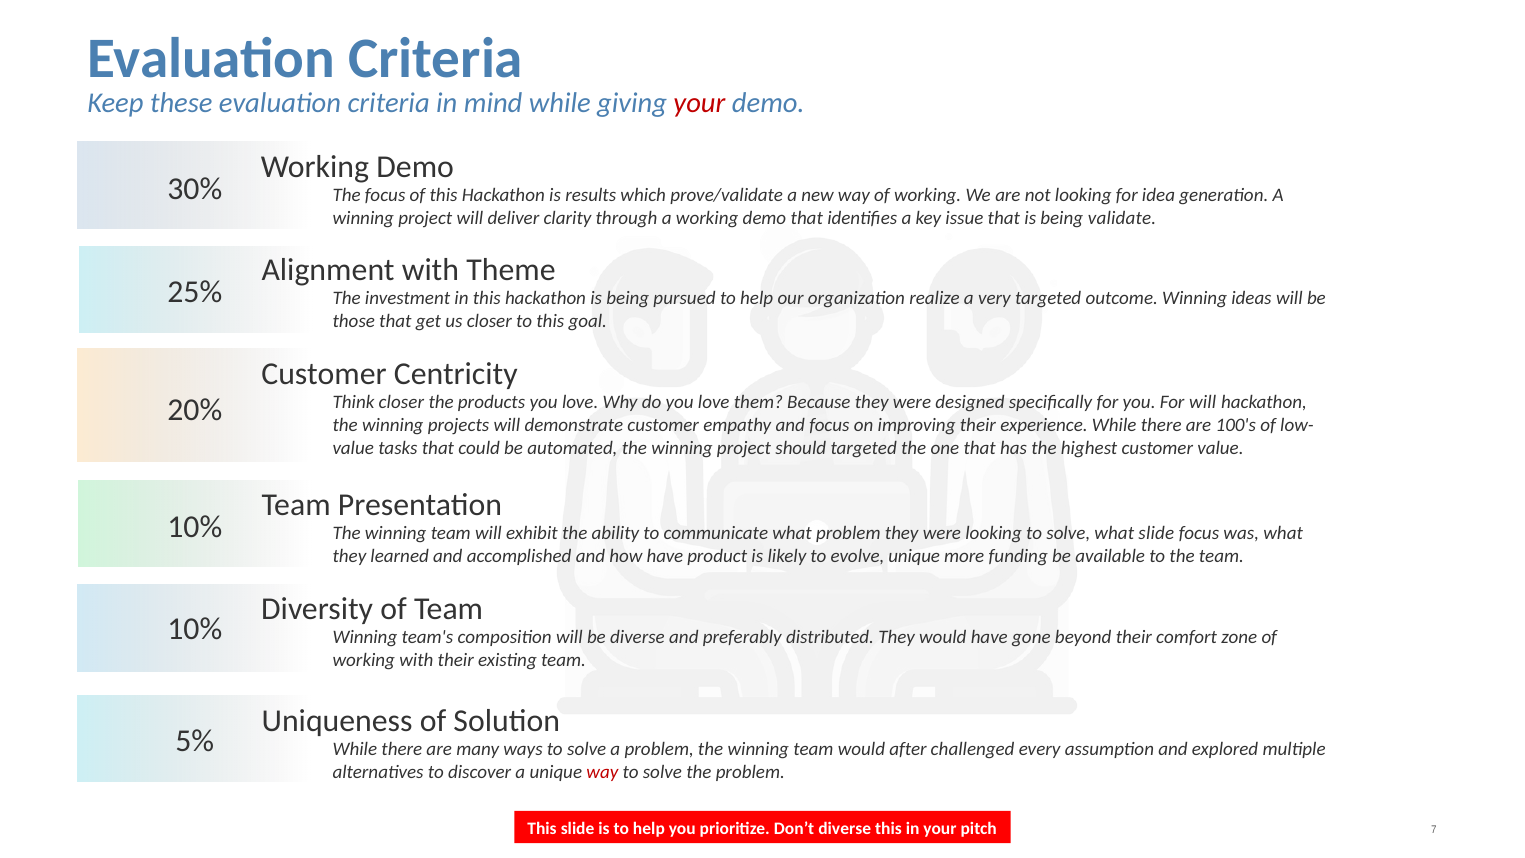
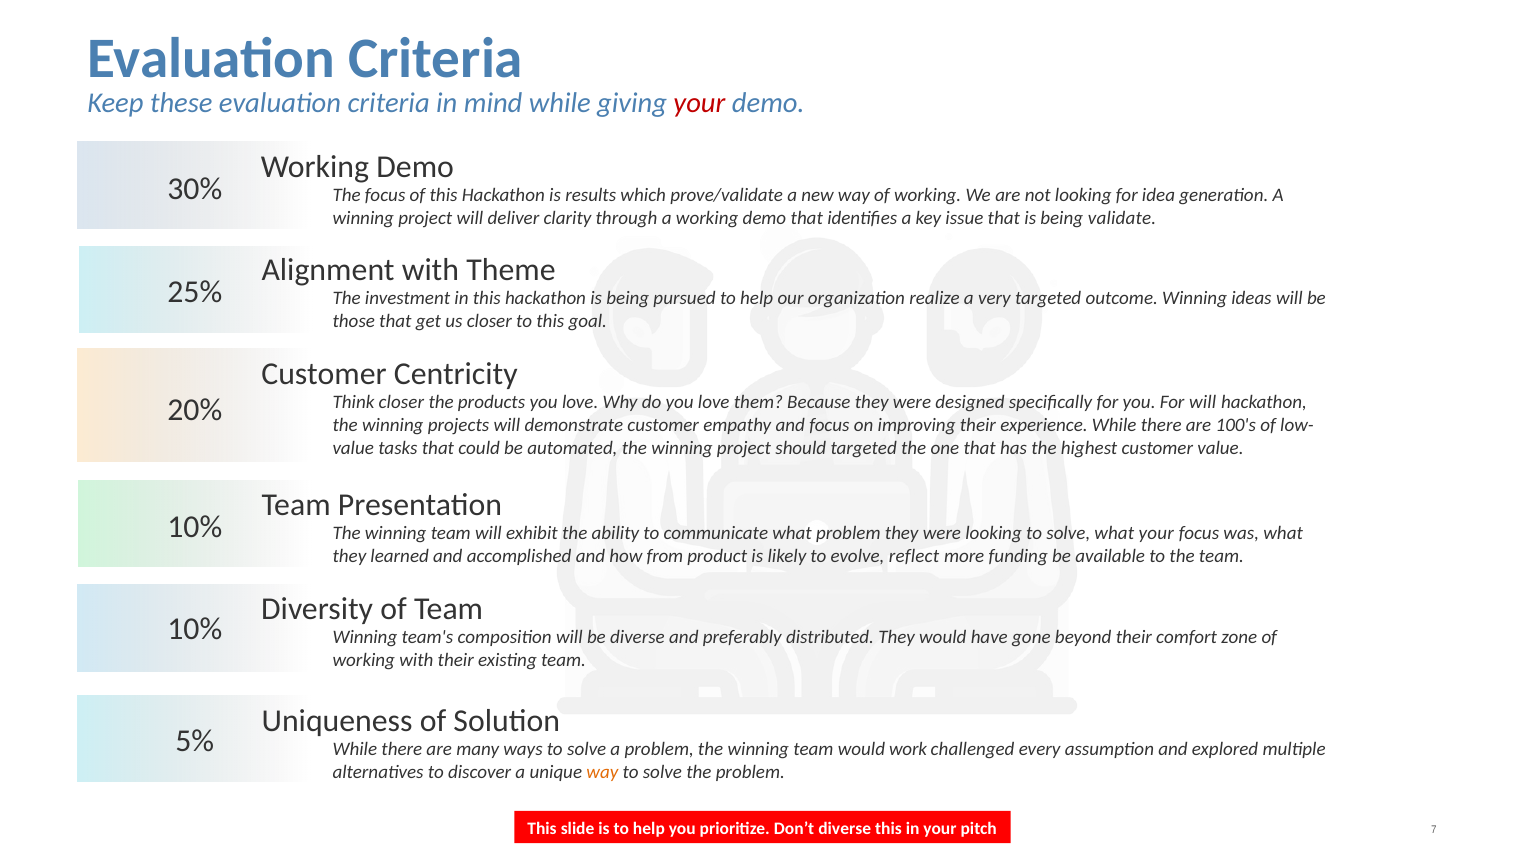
what slide: slide -> your
how have: have -> from
evolve unique: unique -> reflect
after: after -> work
way at (602, 772) colour: red -> orange
